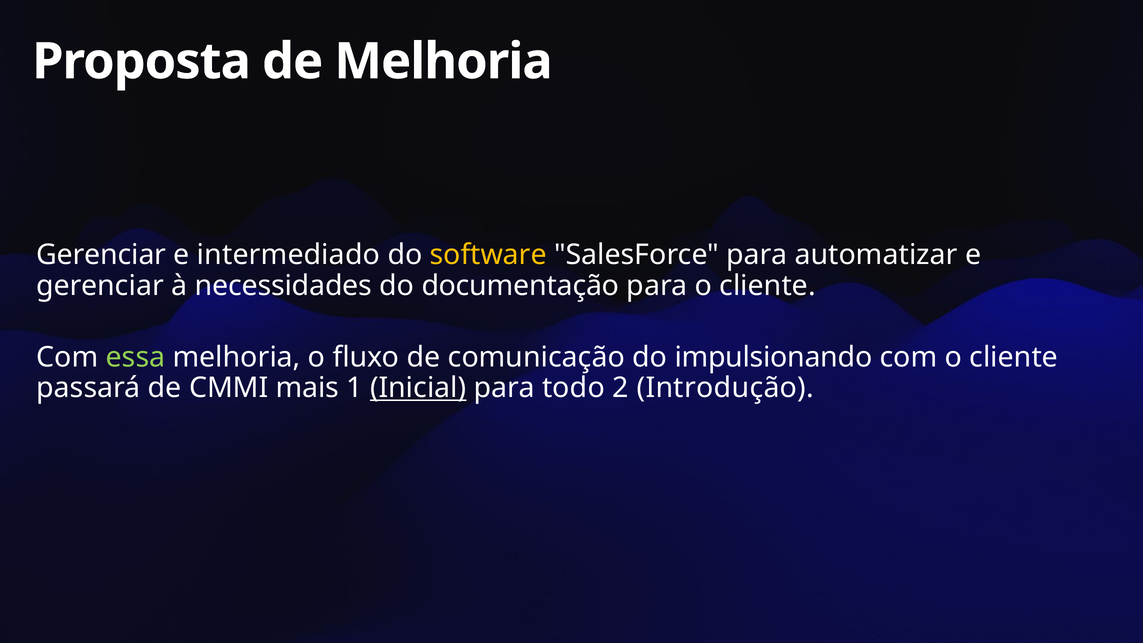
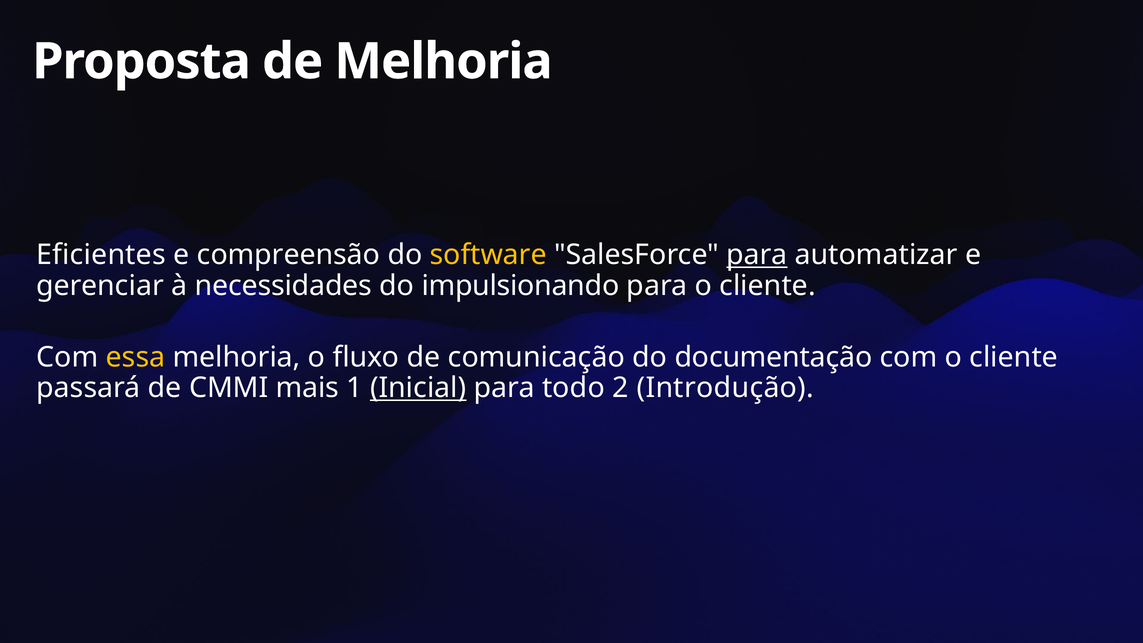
Gerenciar at (101, 255): Gerenciar -> Eficientes
intermediado: intermediado -> compreensão
para at (757, 255) underline: none -> present
documentação: documentação -> impulsionando
essa colour: light green -> yellow
impulsionando: impulsionando -> documentação
